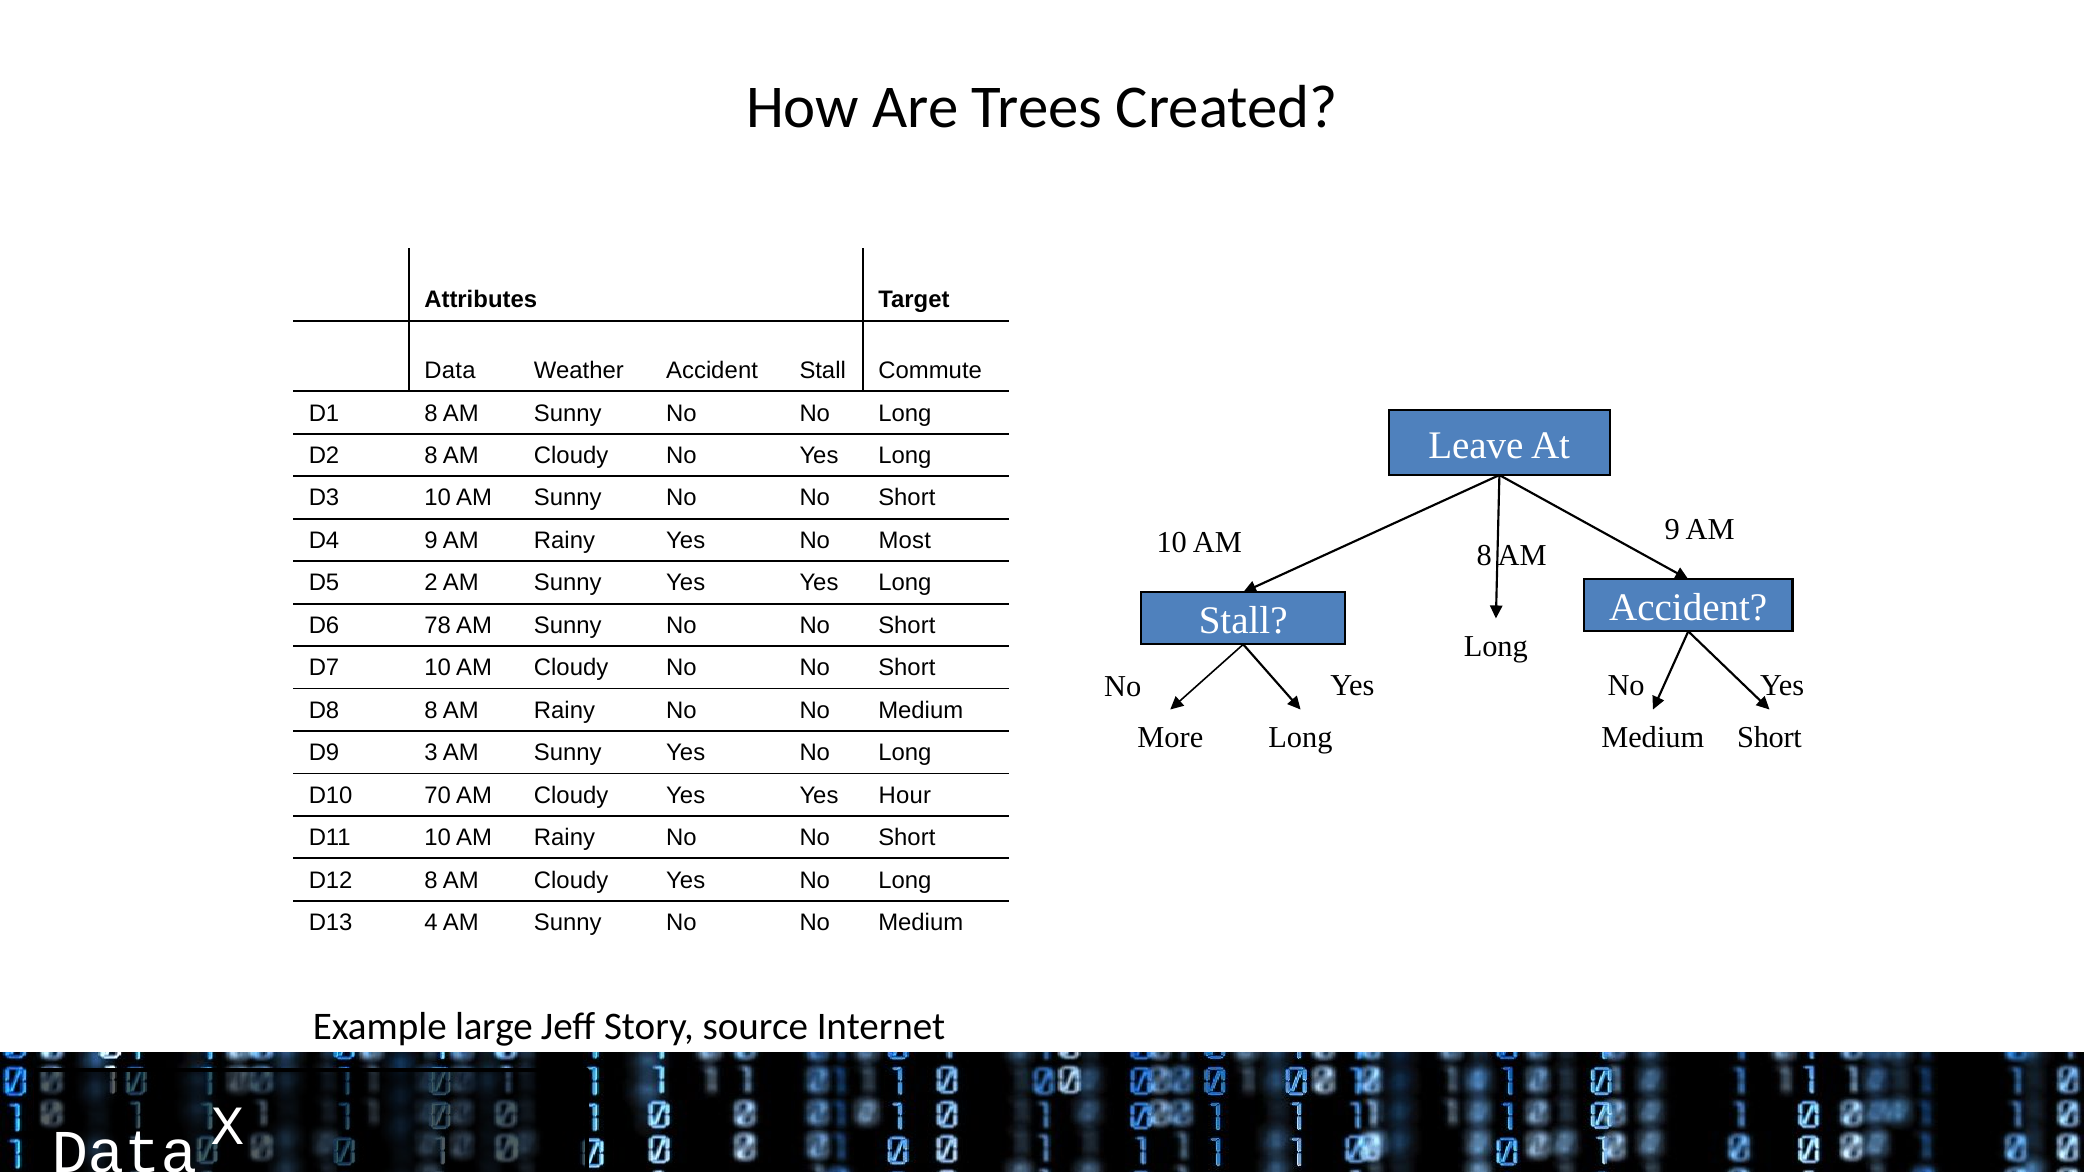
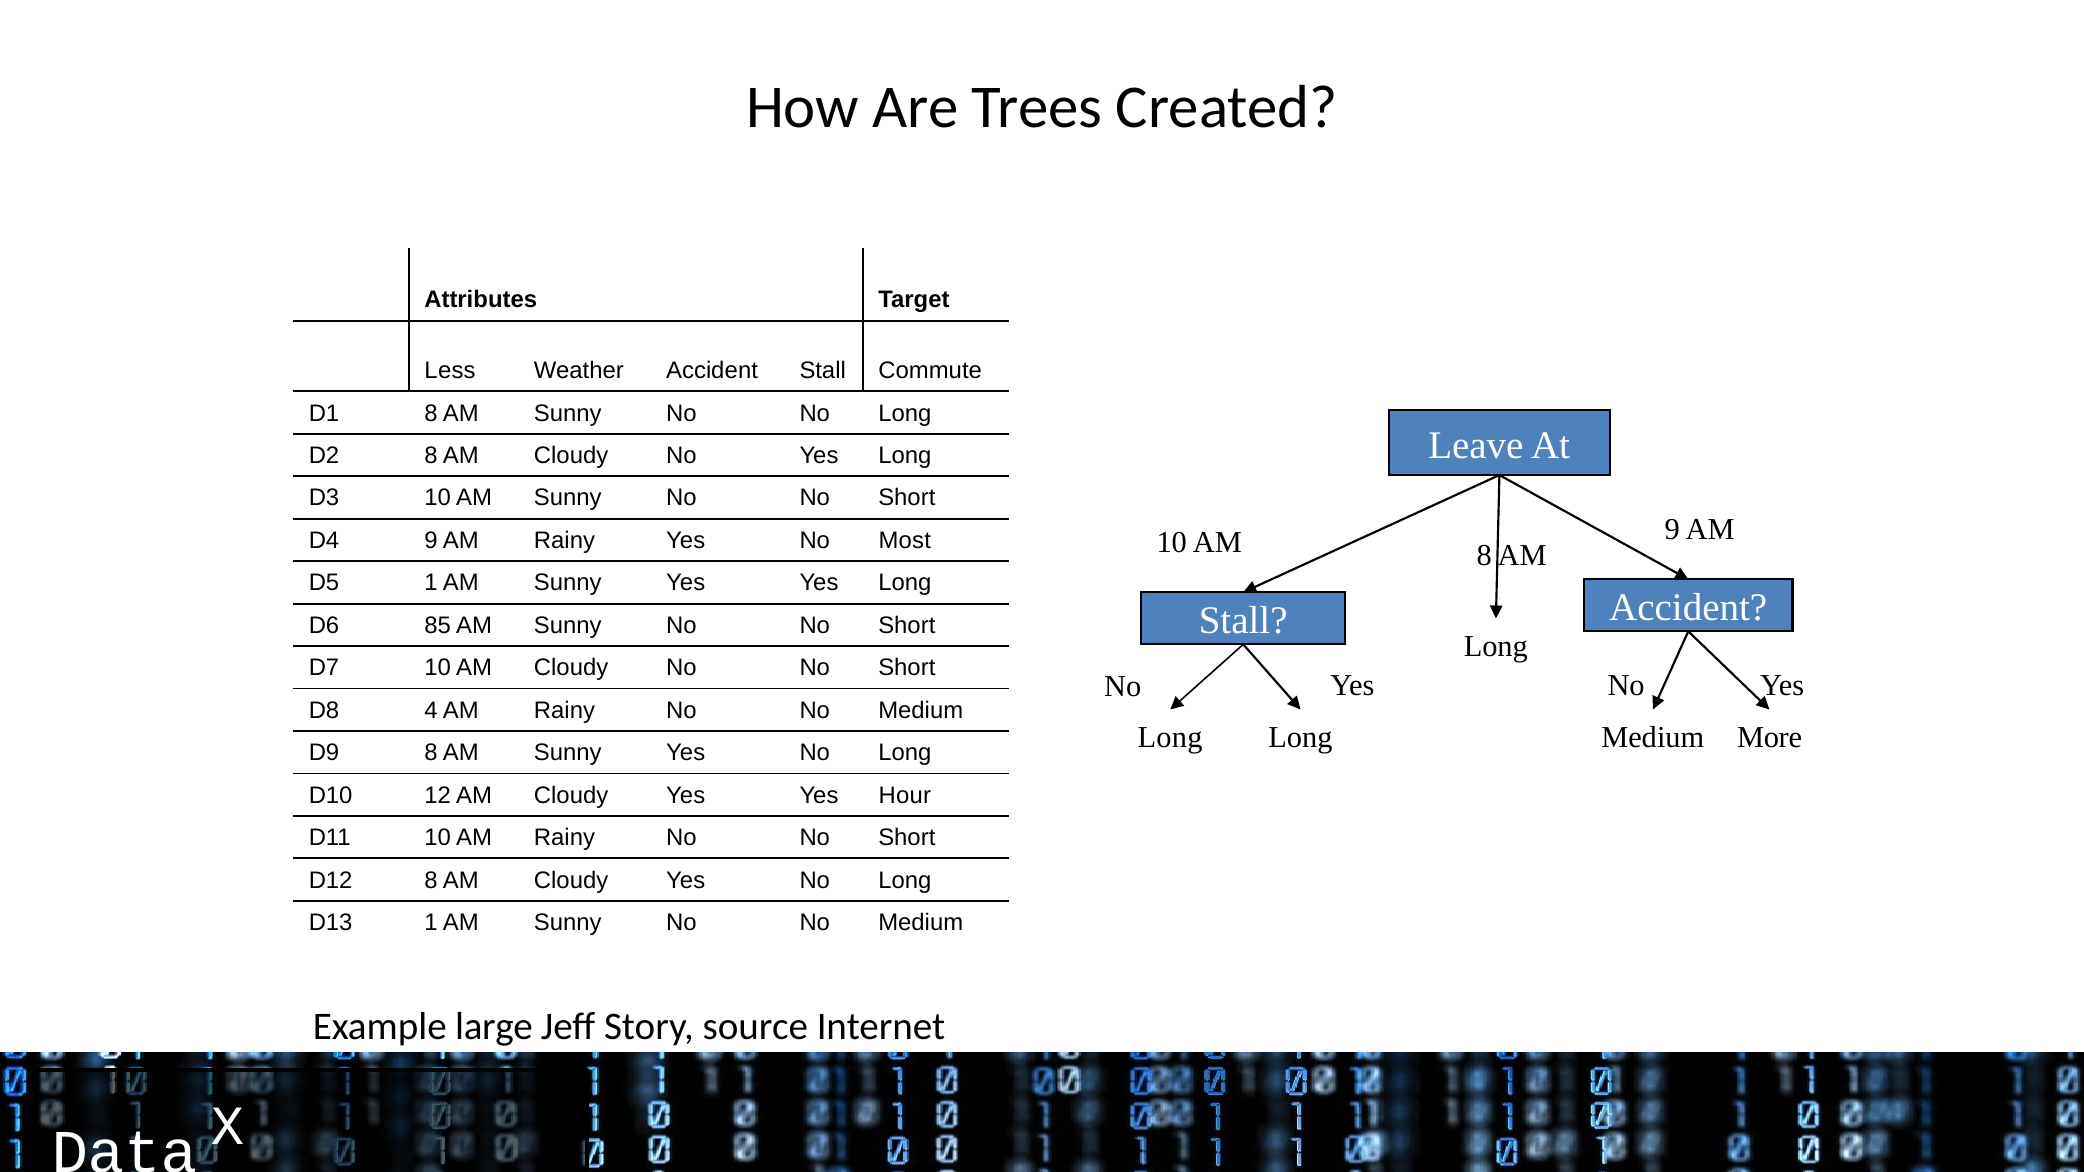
Data at (450, 371): Data -> Less
D5 2: 2 -> 1
78: 78 -> 85
D8 8: 8 -> 4
More at (1170, 738): More -> Long
Short at (1770, 738): Short -> More
D9 3: 3 -> 8
70: 70 -> 12
D13 4: 4 -> 1
